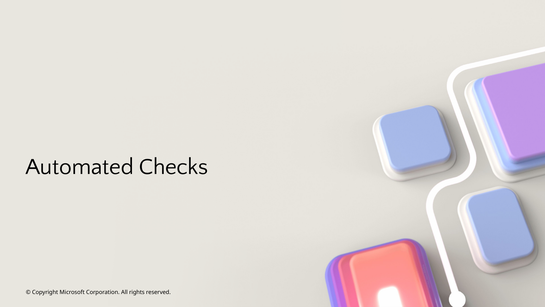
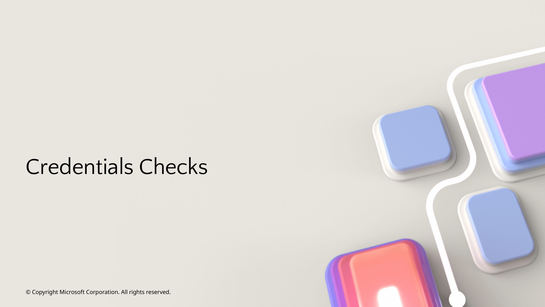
Automated: Automated -> Credentials
